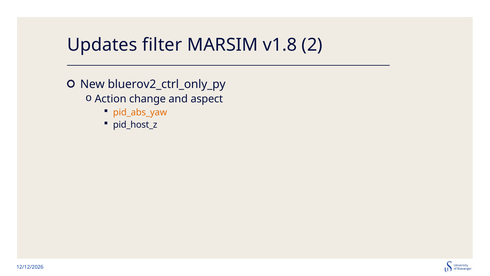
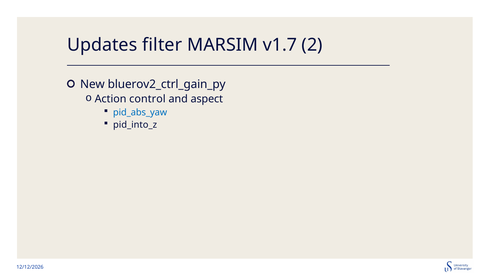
v1.8: v1.8 -> v1.7
bluerov2_ctrl_only_py: bluerov2_ctrl_only_py -> bluerov2_ctrl_gain_py
change: change -> control
pid_abs_yaw colour: orange -> blue
pid_host_z: pid_host_z -> pid_into_z
